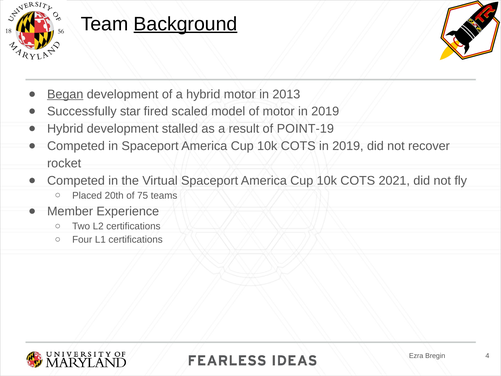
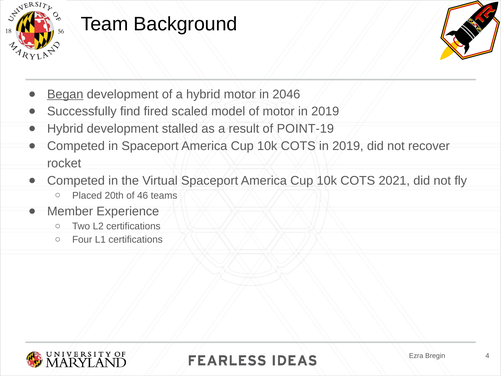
Background underline: present -> none
2013: 2013 -> 2046
star: star -> find
75: 75 -> 46
